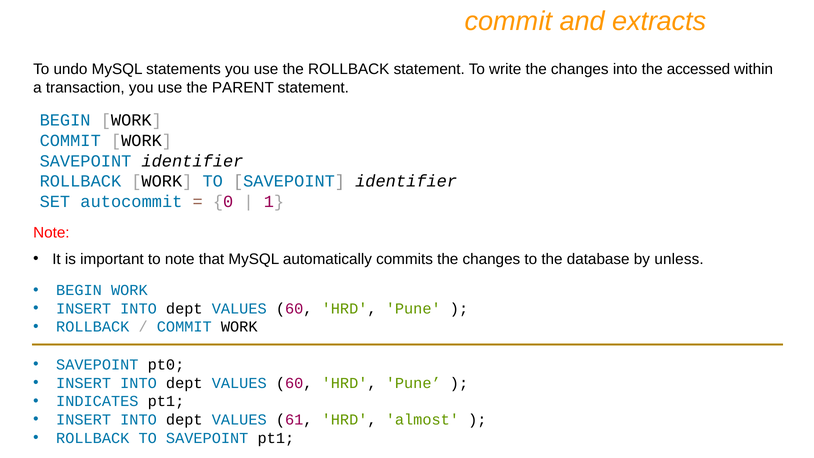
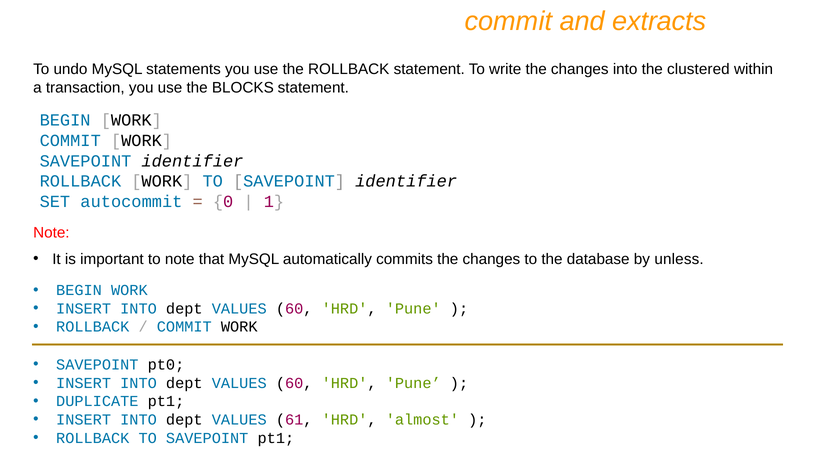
accessed: accessed -> clustered
PARENT: PARENT -> BLOCKS
INDICATES: INDICATES -> DUPLICATE
